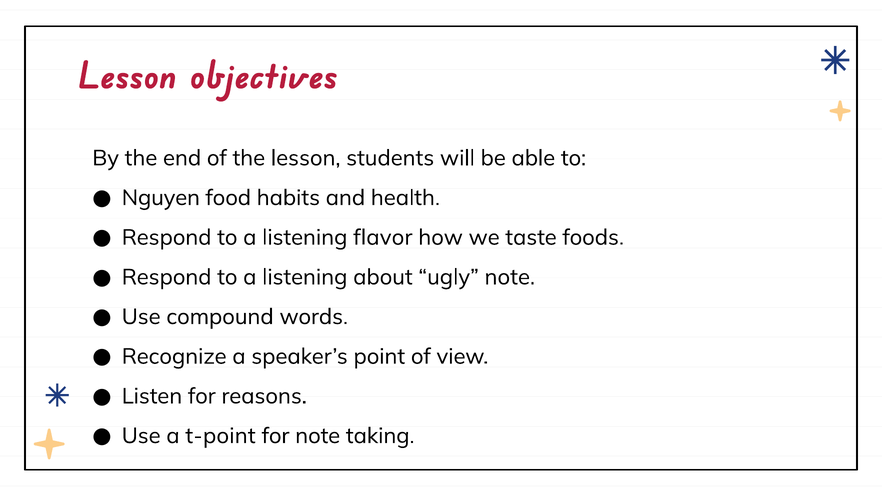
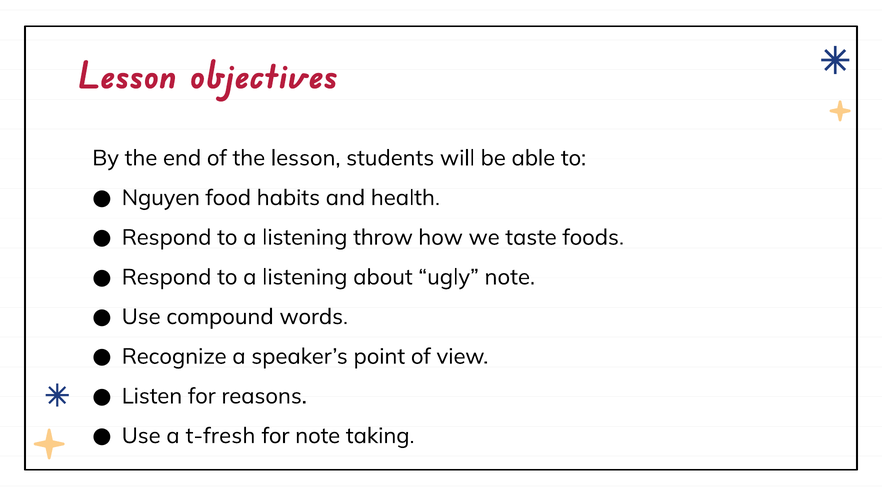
flavor: flavor -> throw
t-point: t-point -> t-fresh
